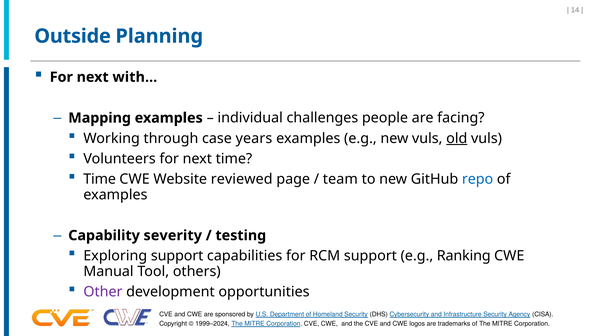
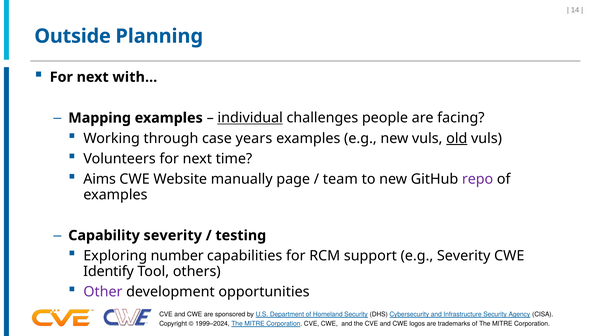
individual underline: none -> present
Time at (100, 179): Time -> Aims
reviewed: reviewed -> manually
repo colour: blue -> purple
Exploring support: support -> number
e.g Ranking: Ranking -> Severity
Manual: Manual -> Identify
